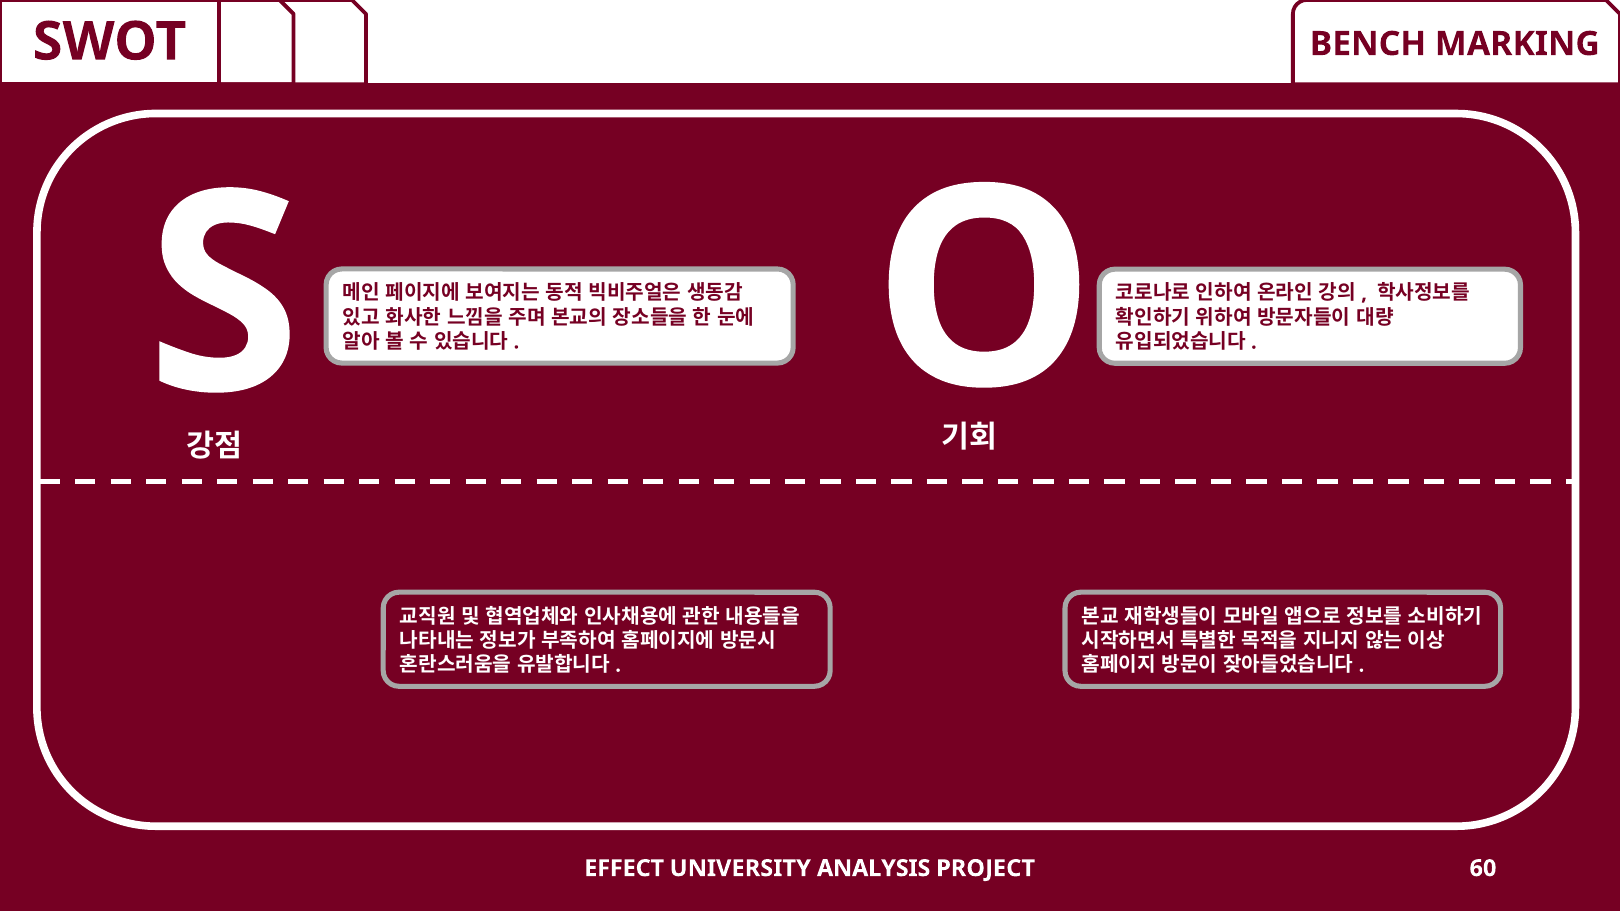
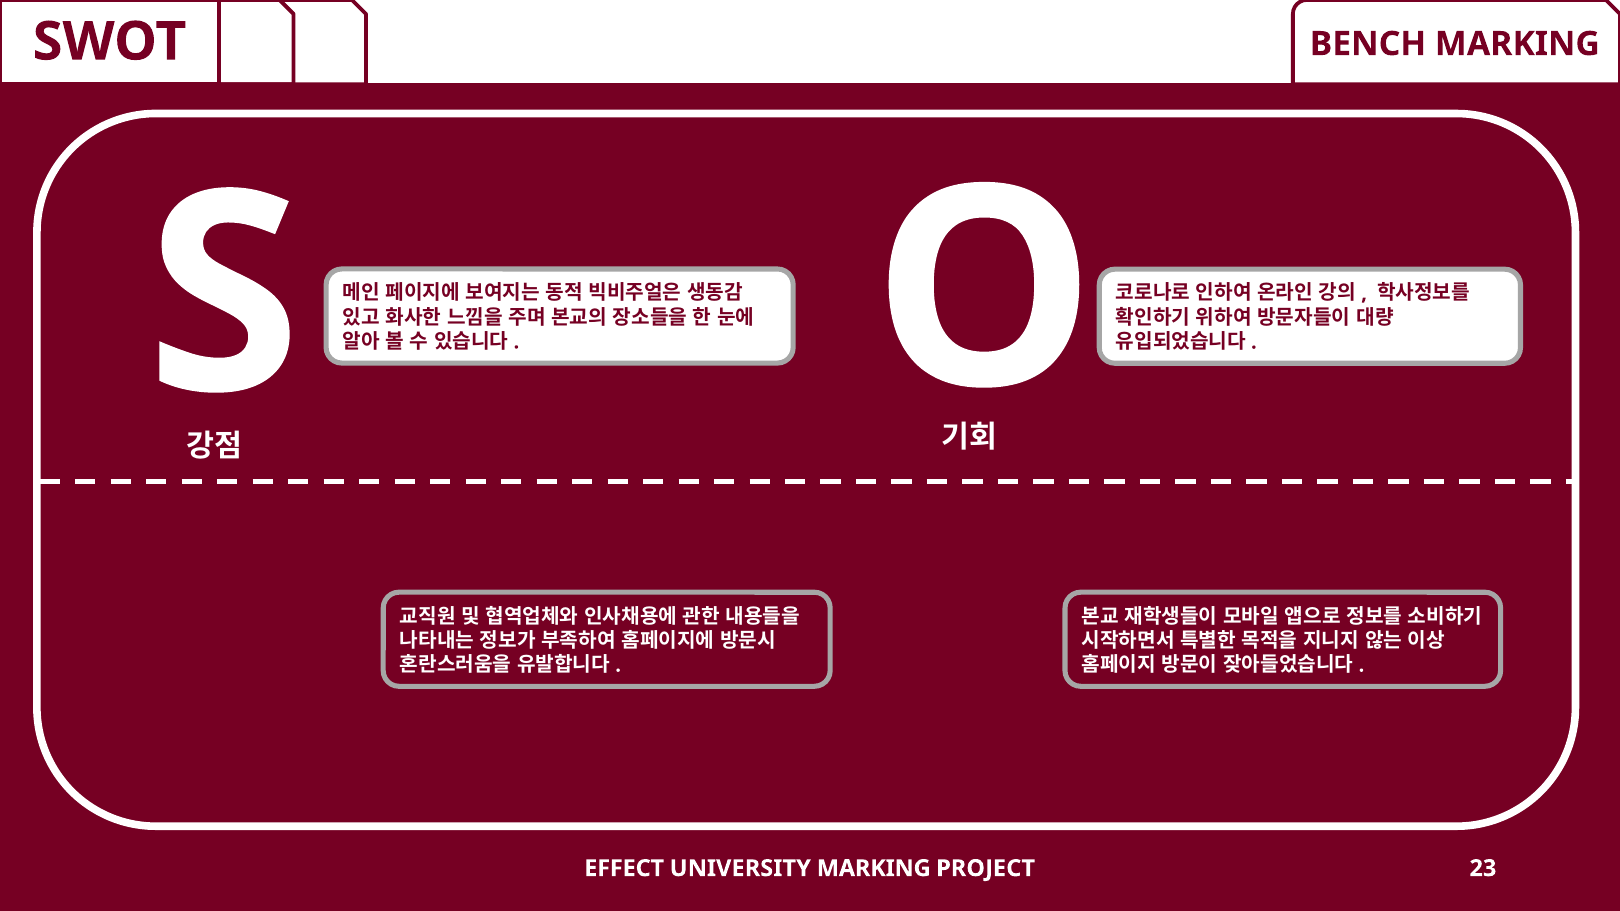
UNIVERSITY ANALYSIS: ANALYSIS -> MARKING
60: 60 -> 23
